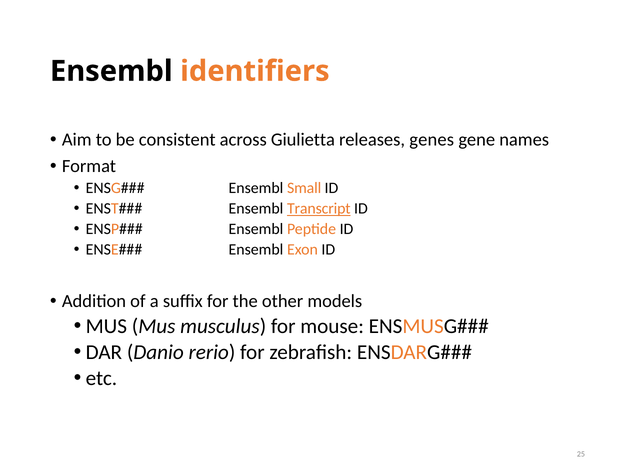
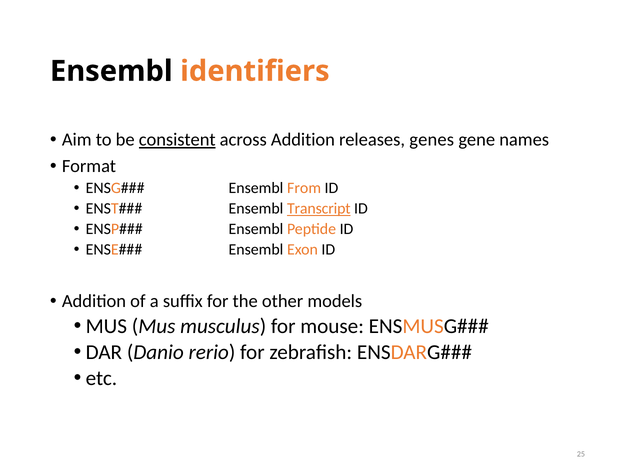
consistent underline: none -> present
across Giulietta: Giulietta -> Addition
Small: Small -> From
